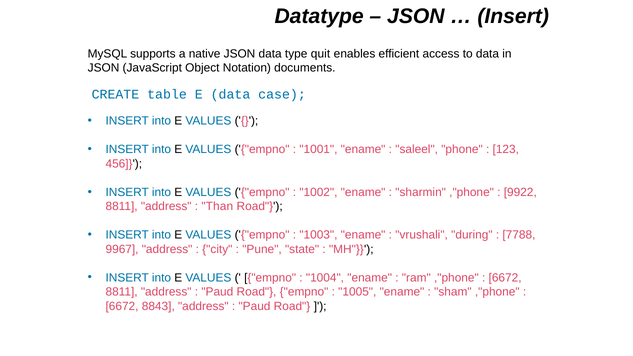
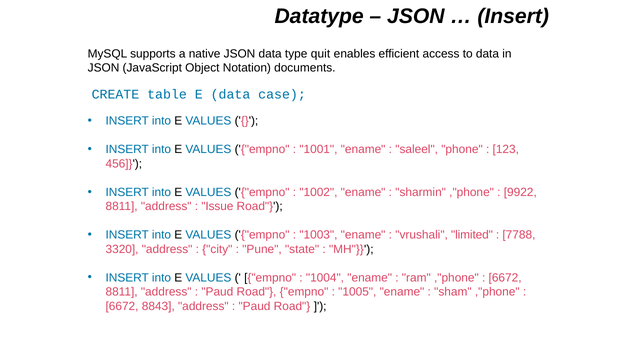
Than: Than -> Issue
during: during -> limited
9967: 9967 -> 3320
